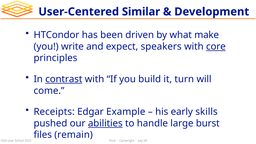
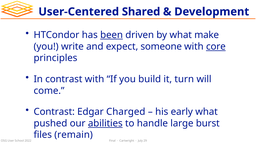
Similar: Similar -> Shared
been underline: none -> present
speakers: speakers -> someone
contrast at (64, 79) underline: present -> none
Receipts at (54, 112): Receipts -> Contrast
Example: Example -> Charged
early skills: skills -> what
